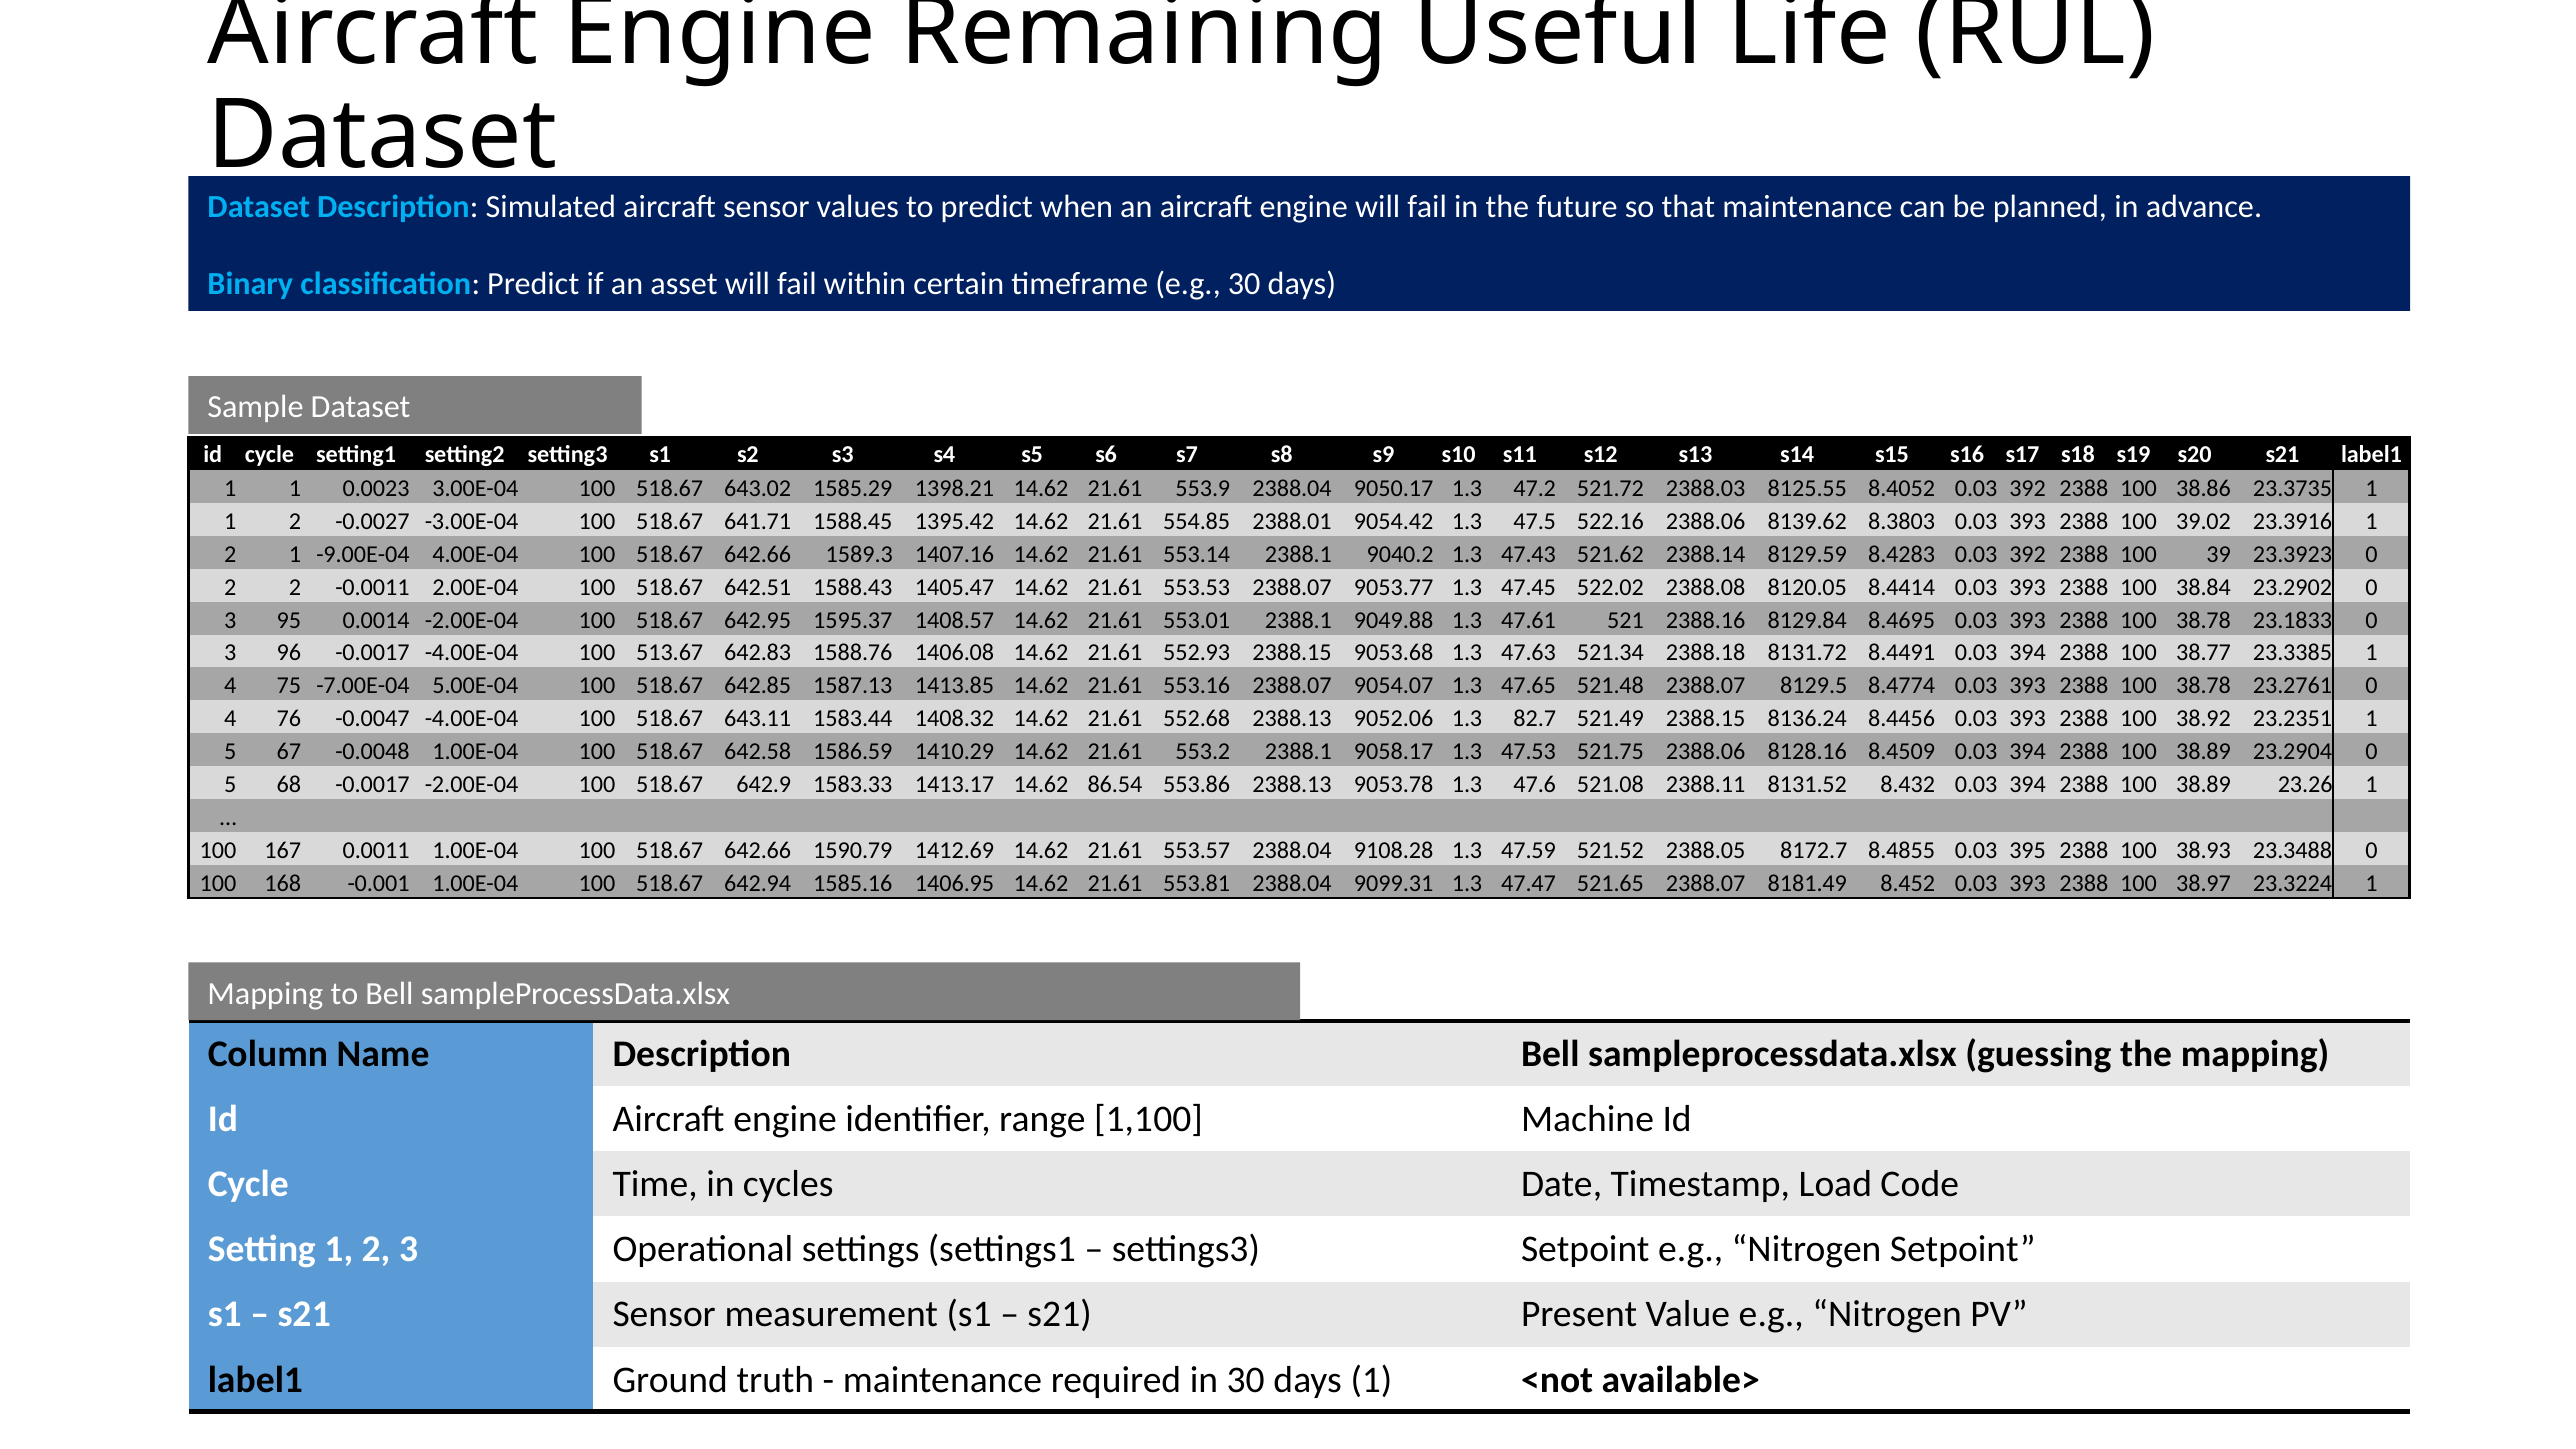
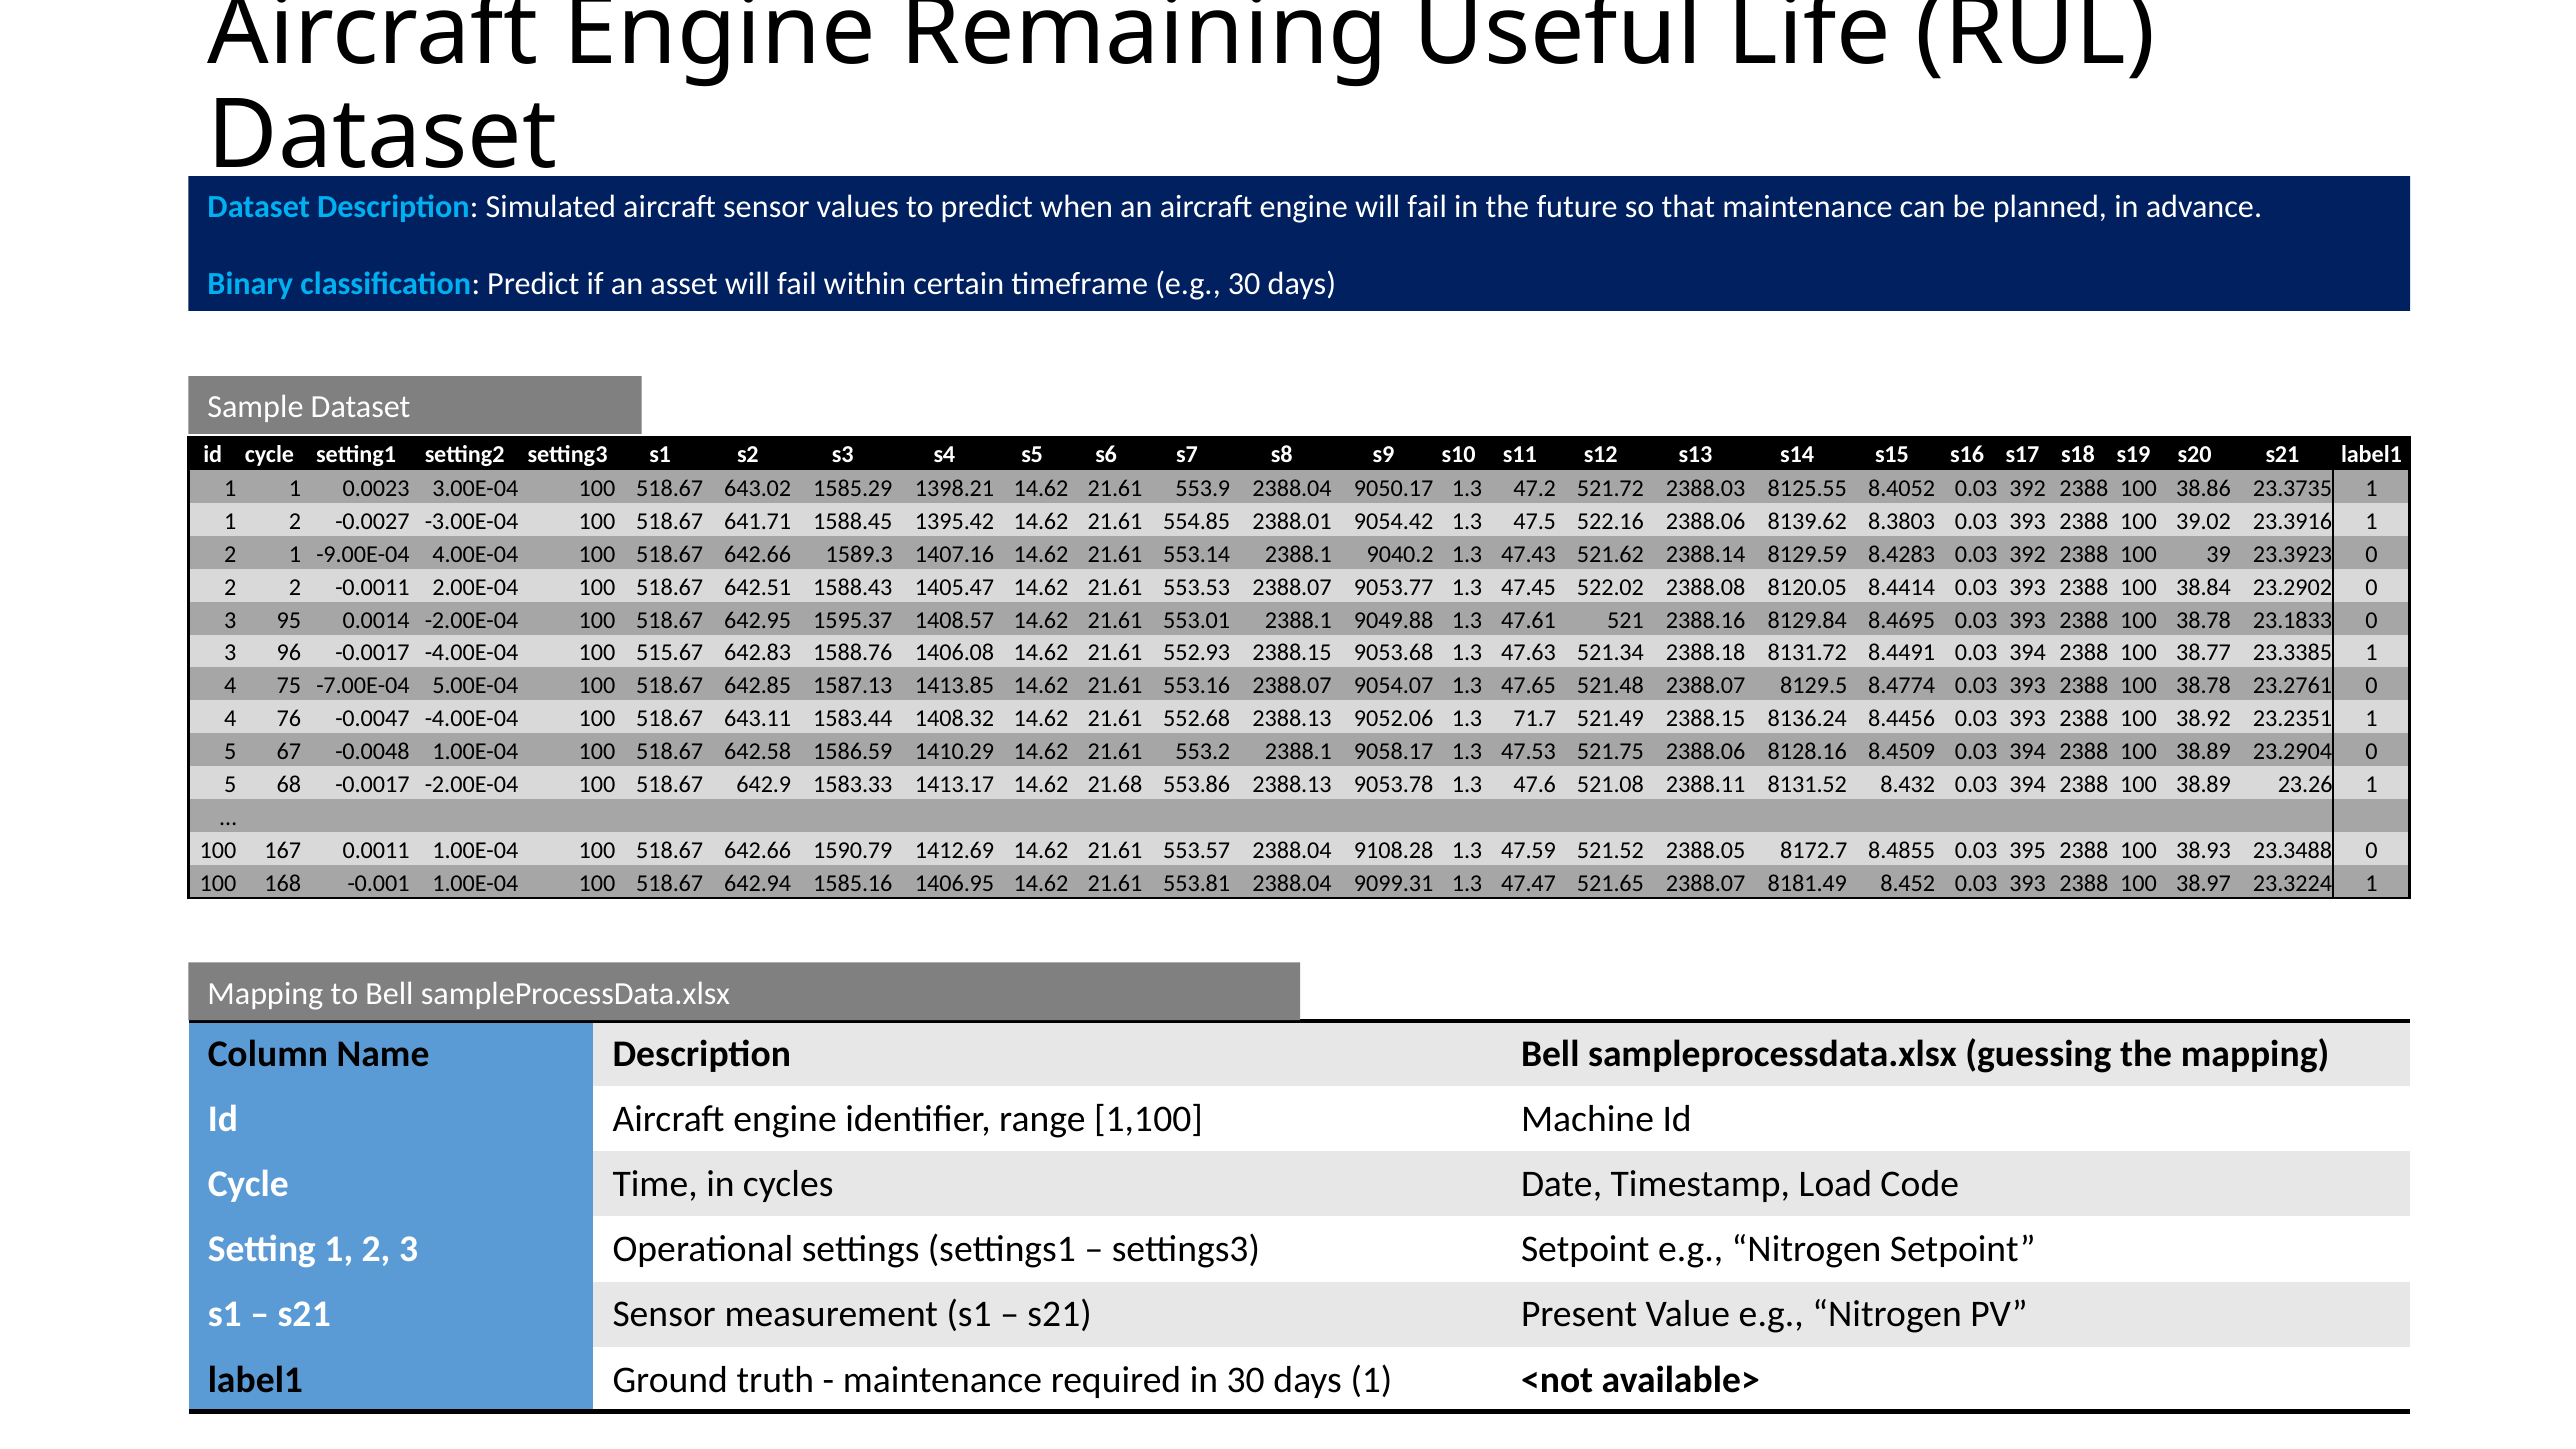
513.67: 513.67 -> 515.67
82.7: 82.7 -> 71.7
86.54: 86.54 -> 21.68
